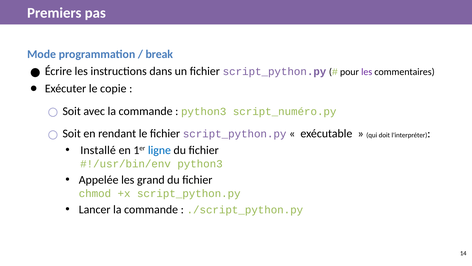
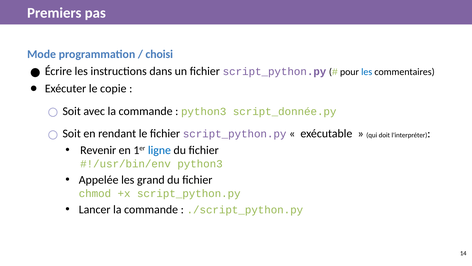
break: break -> choisi
les at (367, 72) colour: purple -> blue
script_numéro.py: script_numéro.py -> script_donnée.py
Installé: Installé -> Revenir
